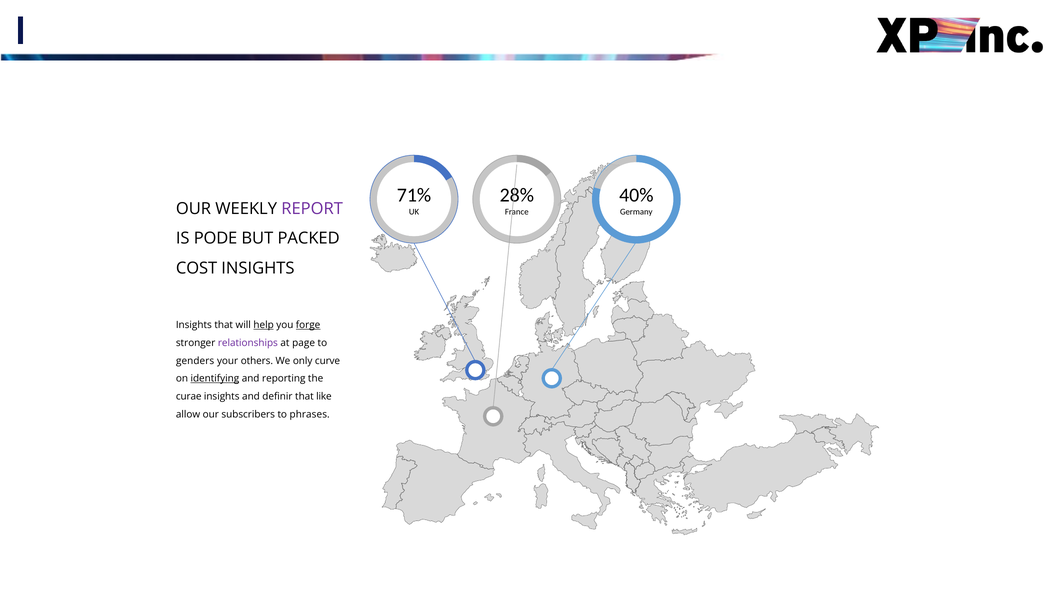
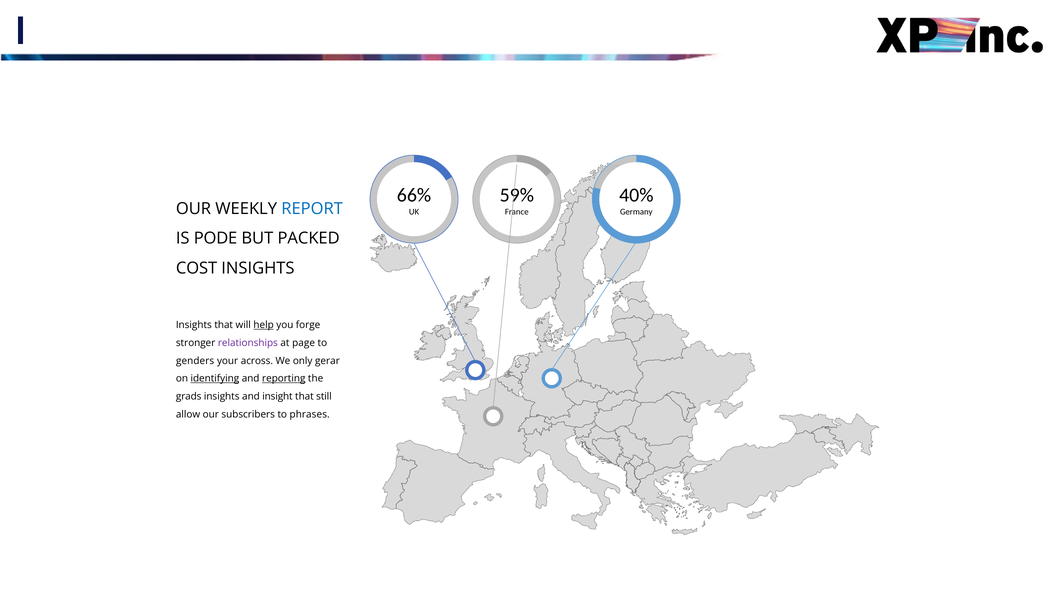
71%: 71% -> 66%
28%: 28% -> 59%
REPORT colour: purple -> blue
forge underline: present -> none
others: others -> across
curve: curve -> gerar
reporting underline: none -> present
curae: curae -> grads
definir: definir -> insight
like: like -> still
